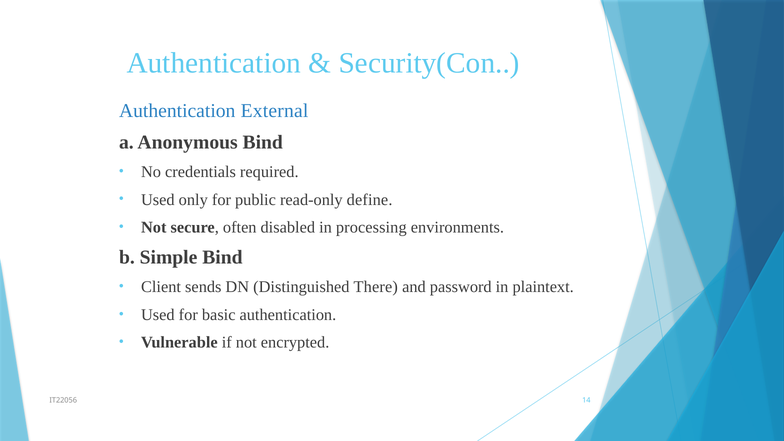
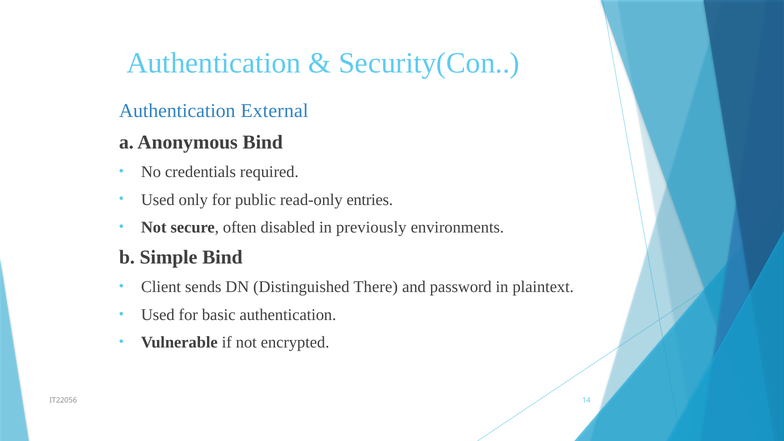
define: define -> entries
processing: processing -> previously
